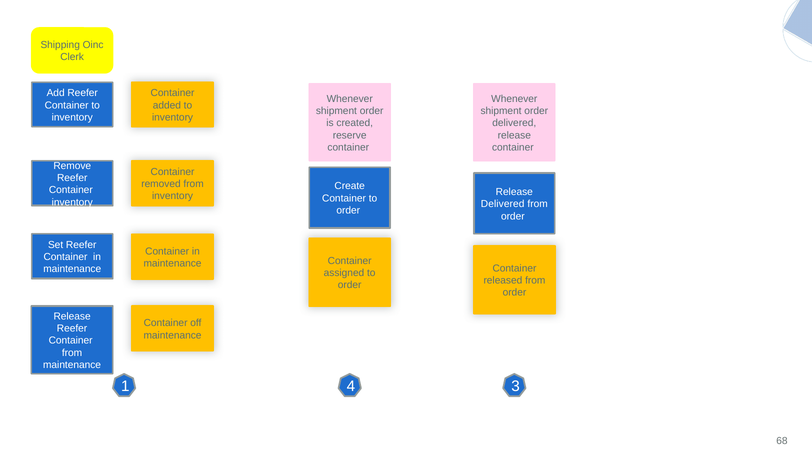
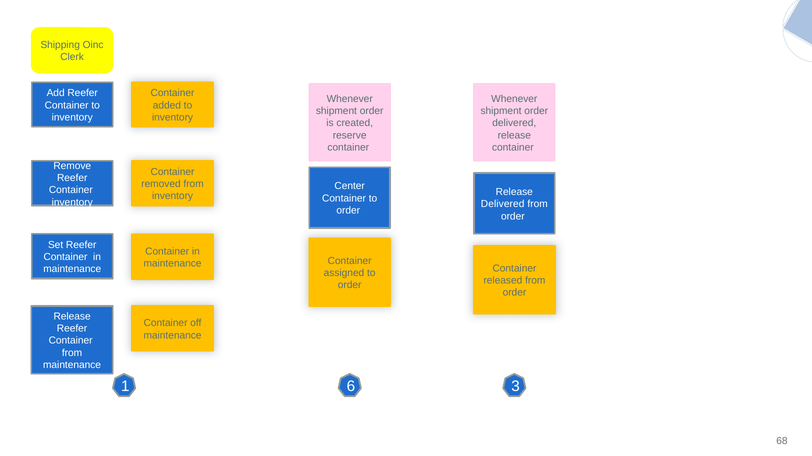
Create: Create -> Center
4: 4 -> 6
